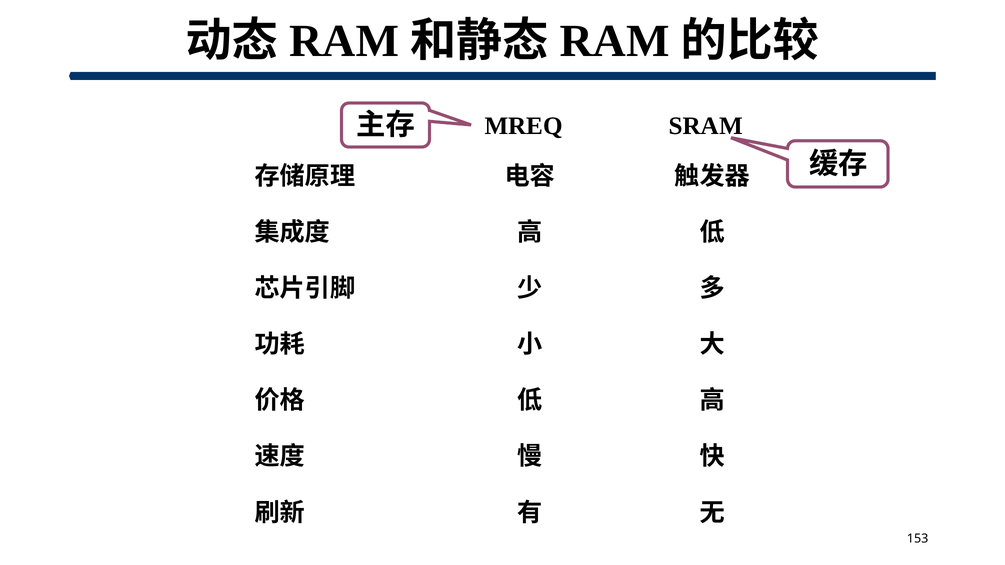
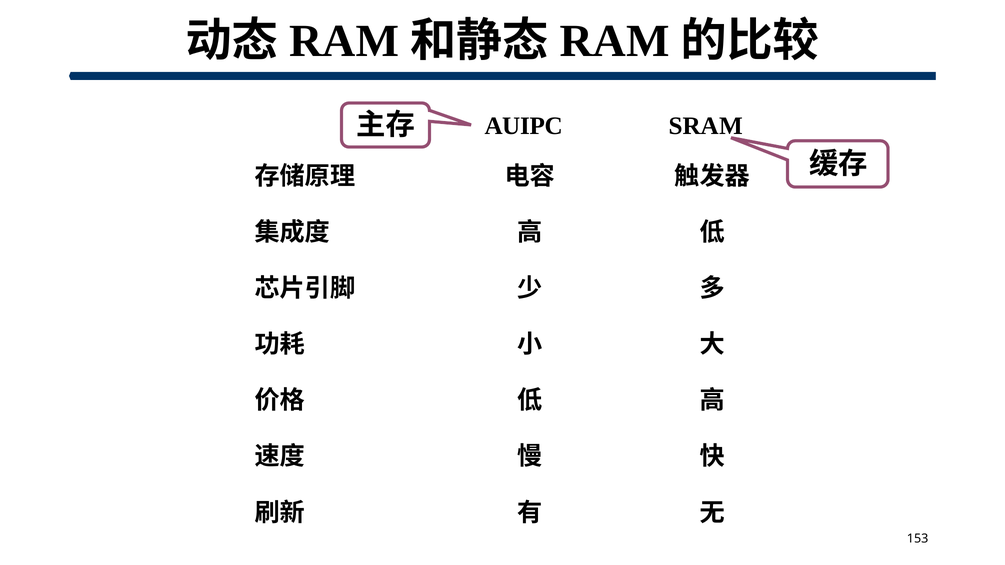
MREQ: MREQ -> AUIPC
